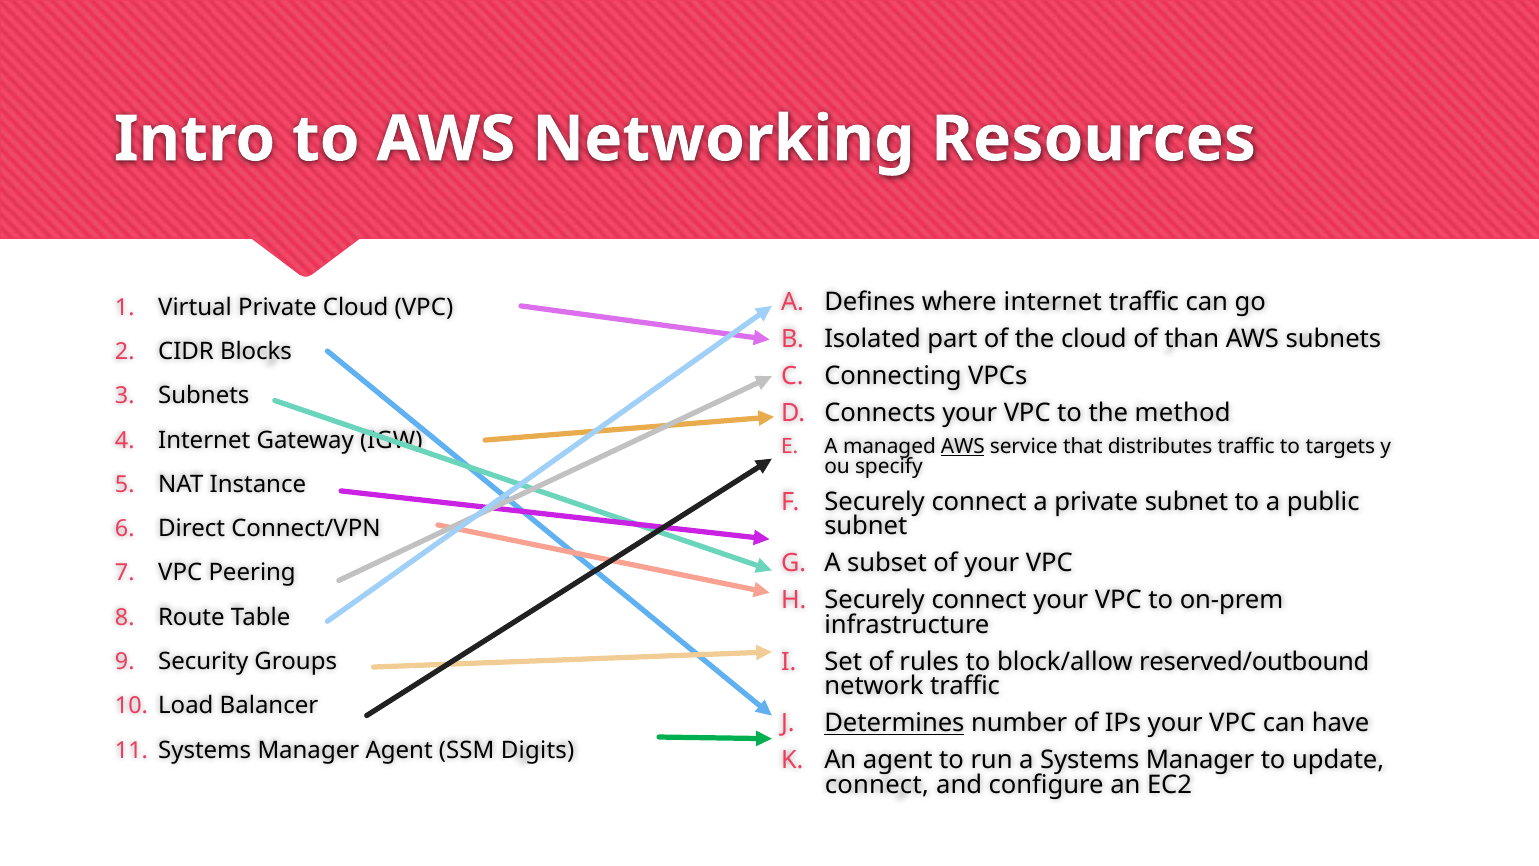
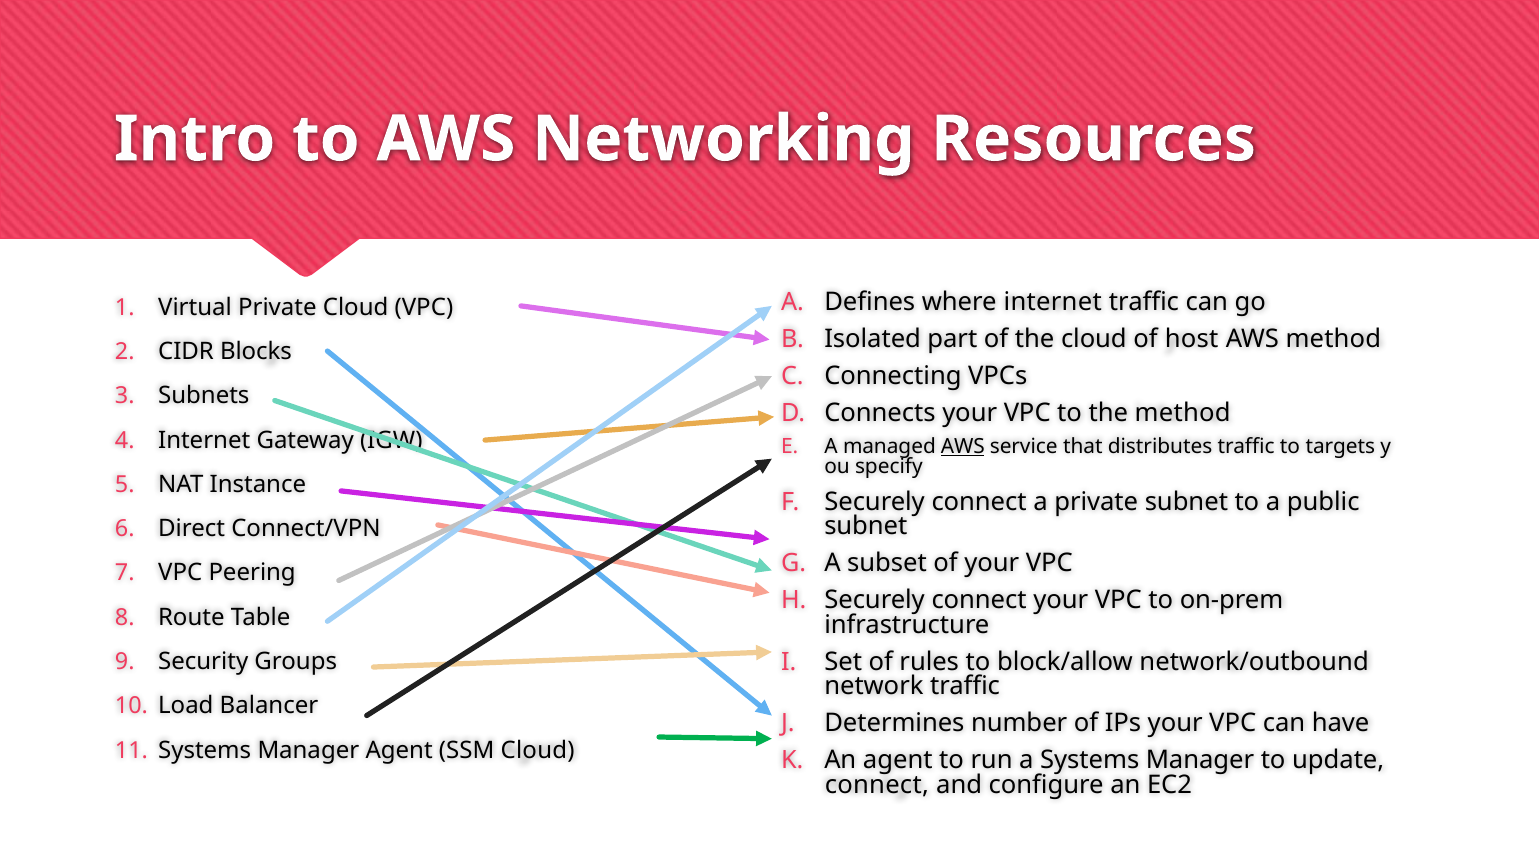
than: than -> host
AWS subnets: subnets -> method
reserved/outbound: reserved/outbound -> network/outbound
Determines underline: present -> none
SSM Digits: Digits -> Cloud
